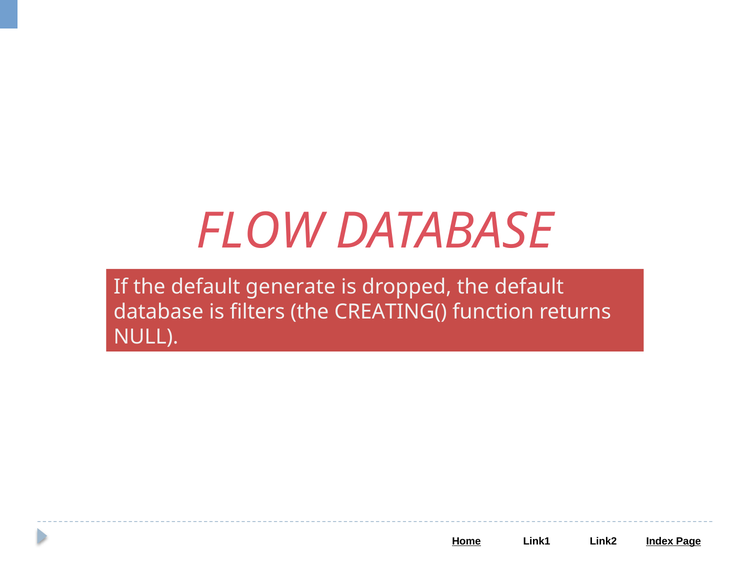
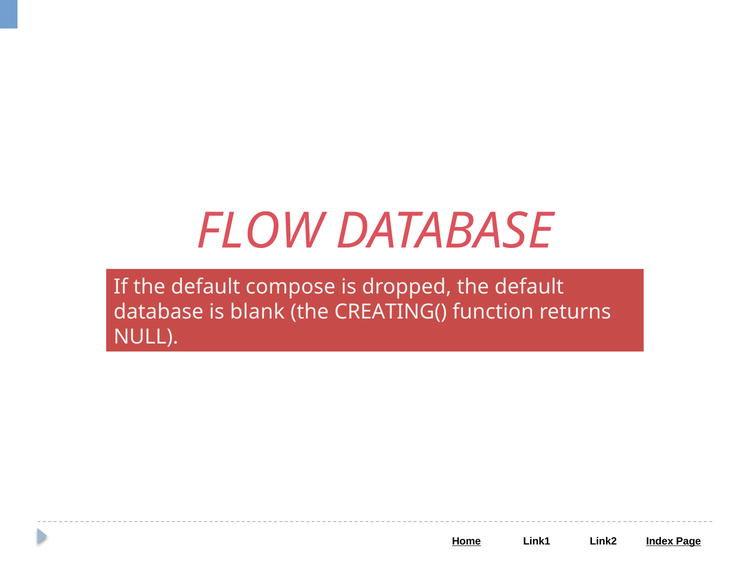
generate: generate -> compose
filters: filters -> blank
